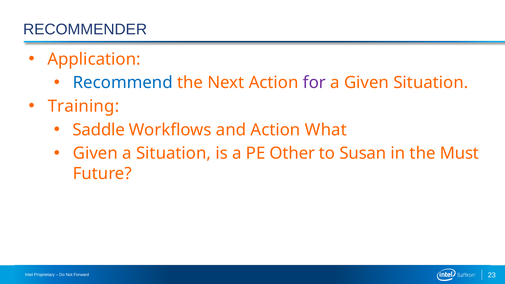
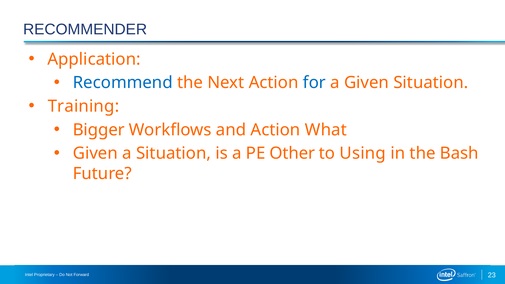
for colour: purple -> blue
Saddle: Saddle -> Bigger
Susan: Susan -> Using
Must: Must -> Bash
